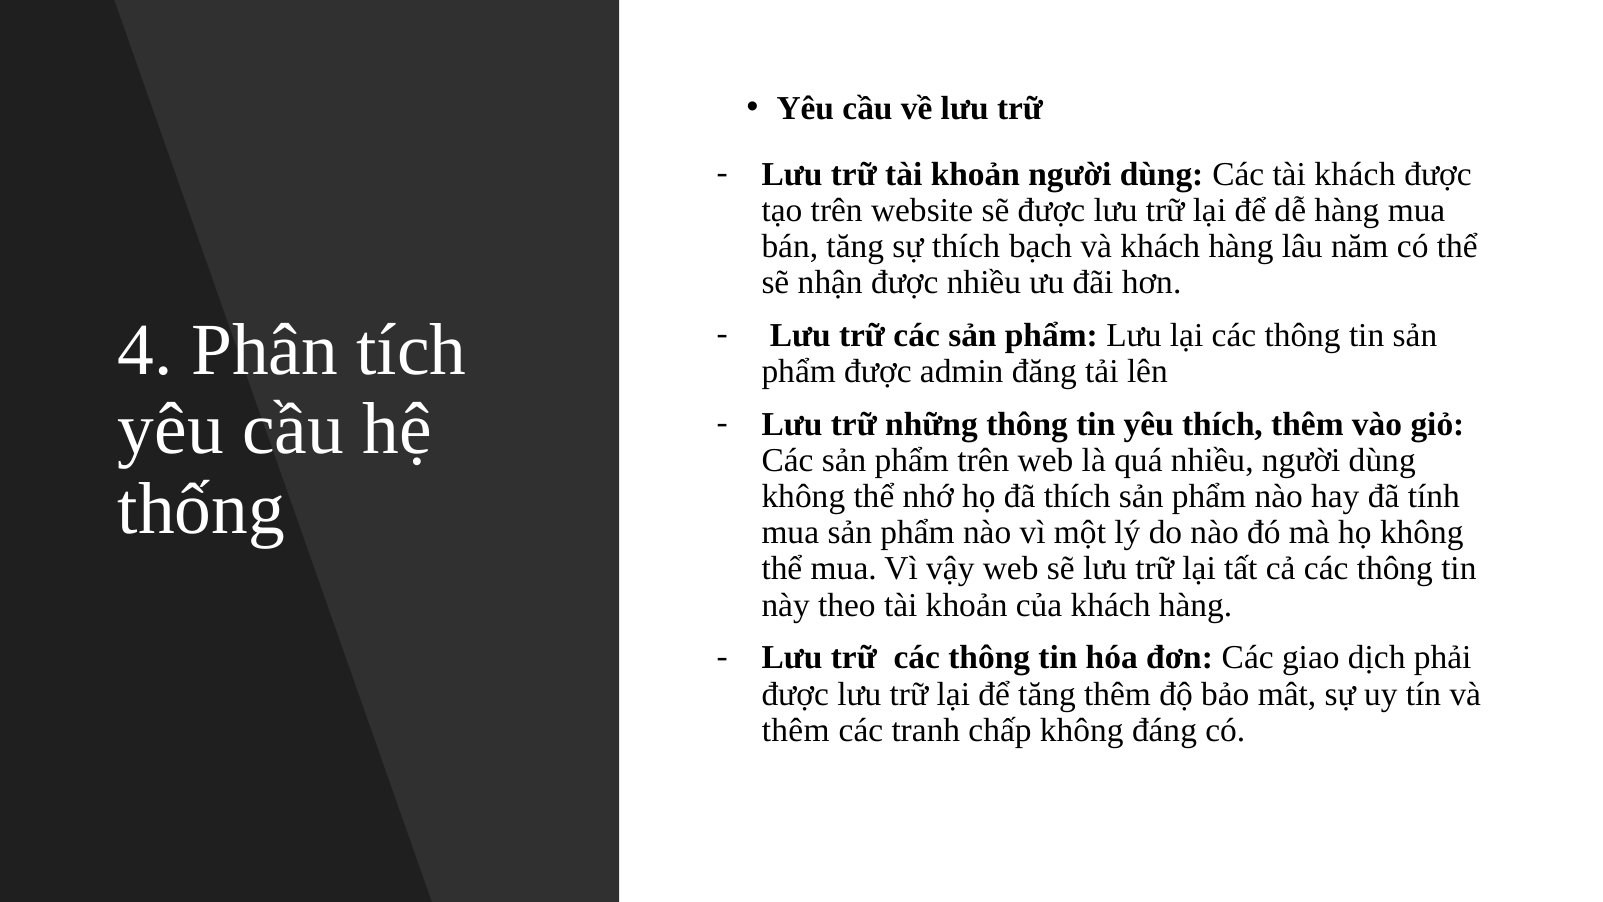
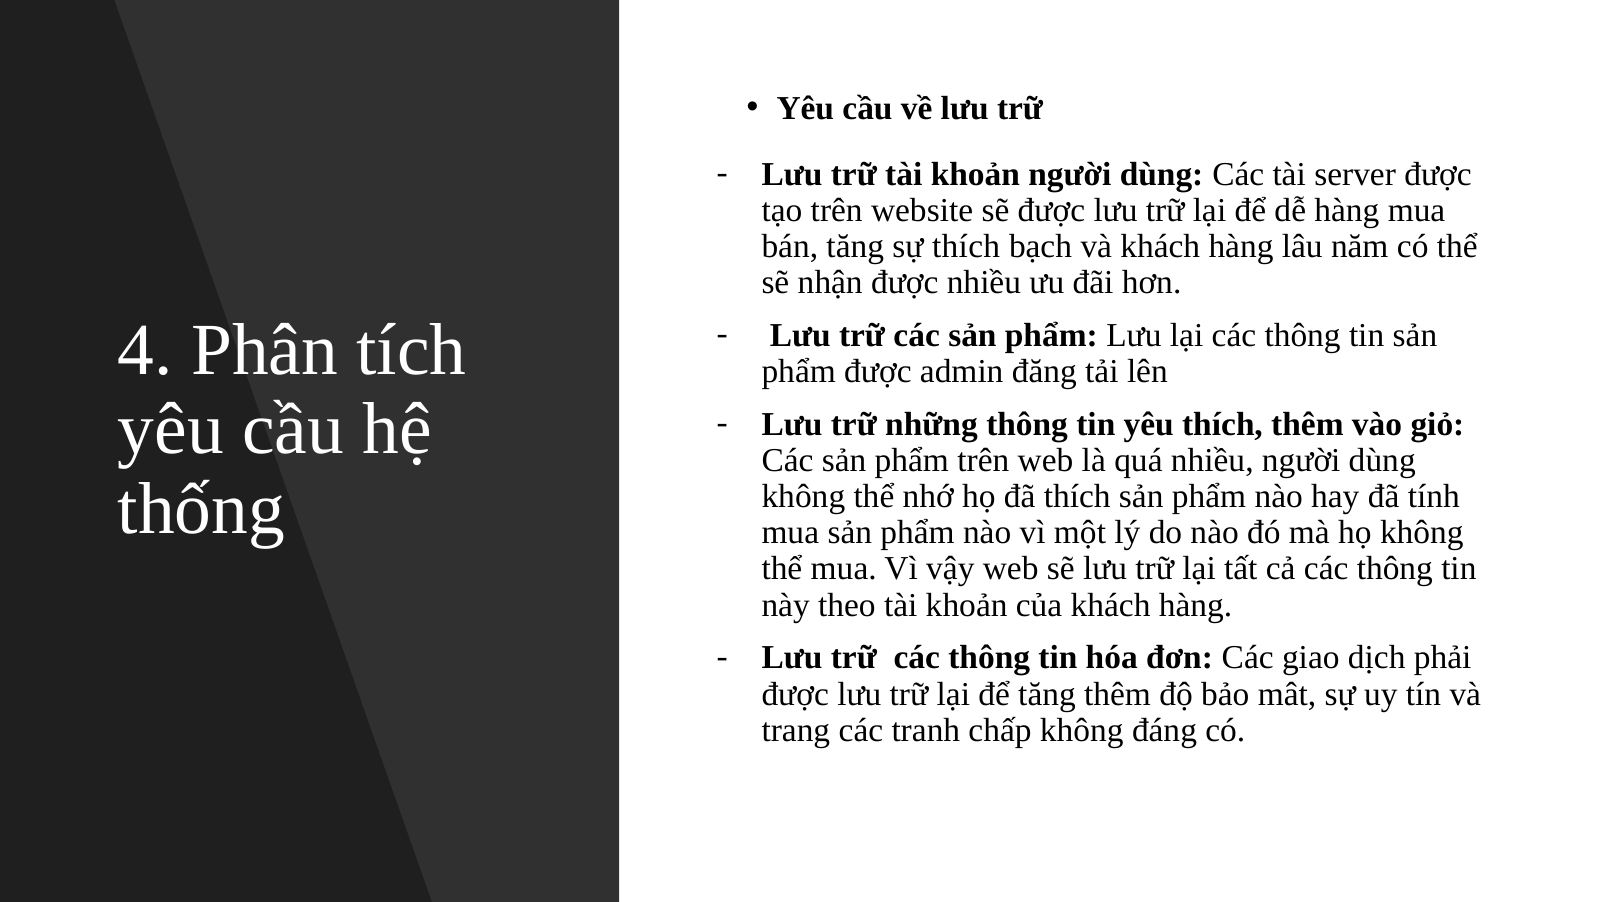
tài khách: khách -> server
thêm at (796, 730): thêm -> trang
